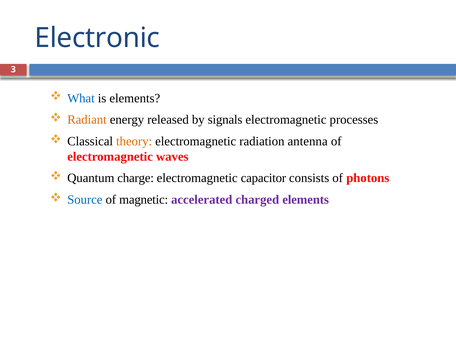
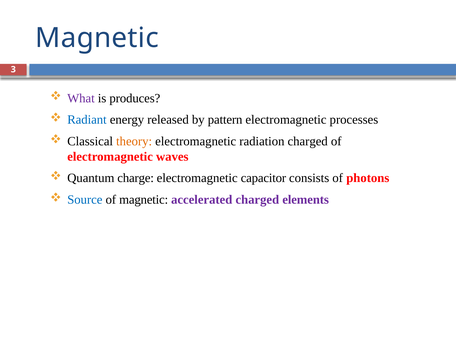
Electronic at (97, 38): Electronic -> Magnetic
What colour: blue -> purple
is elements: elements -> produces
Radiant colour: orange -> blue
signals: signals -> pattern
radiation antenna: antenna -> charged
